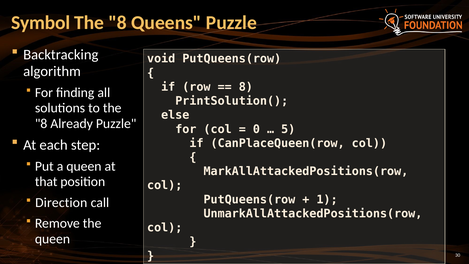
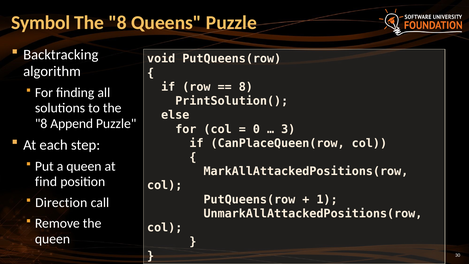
Already: Already -> Append
5: 5 -> 3
that: that -> find
